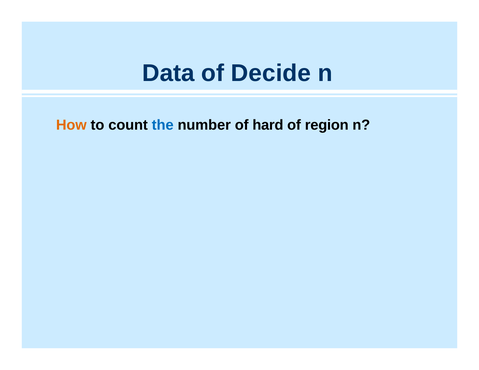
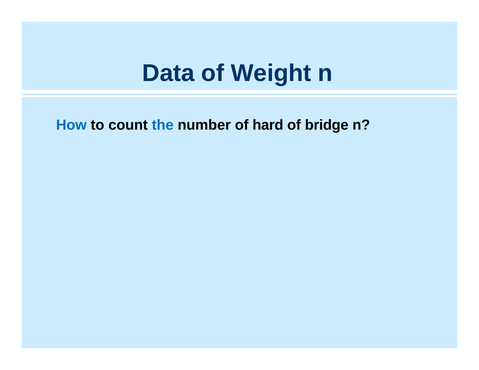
Decide: Decide -> Weight
How colour: orange -> blue
region: region -> bridge
